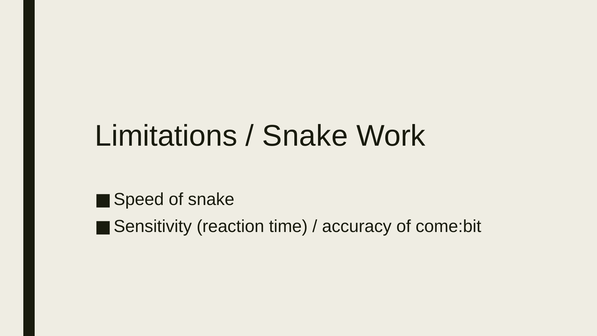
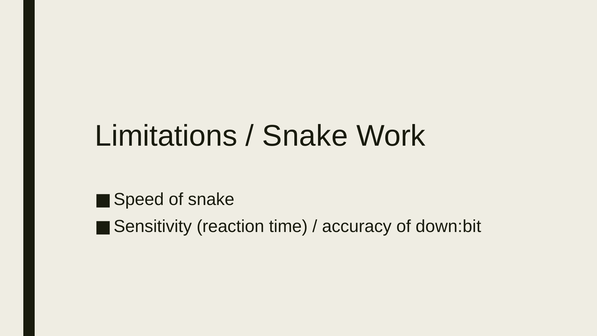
come:bit: come:bit -> down:bit
